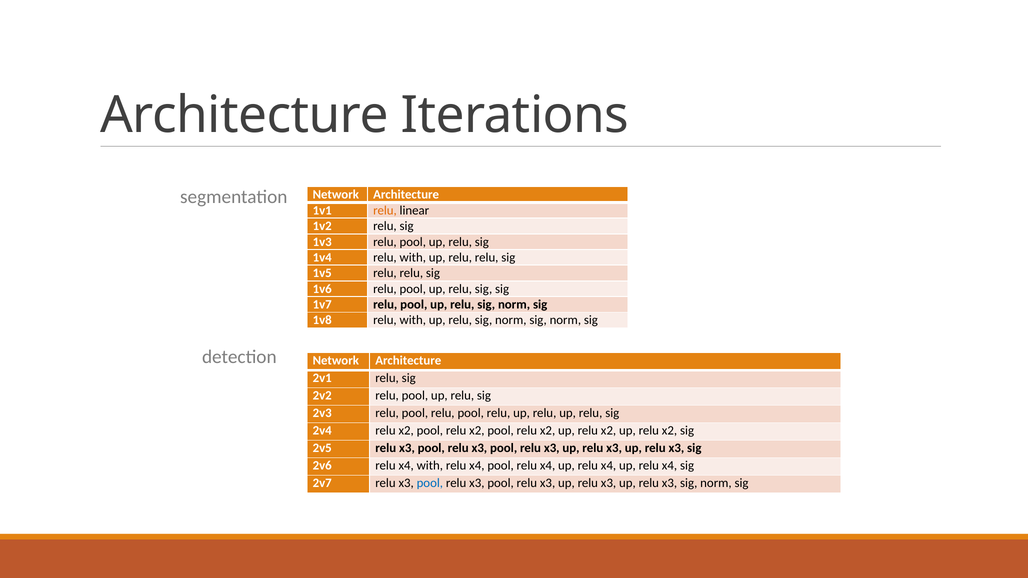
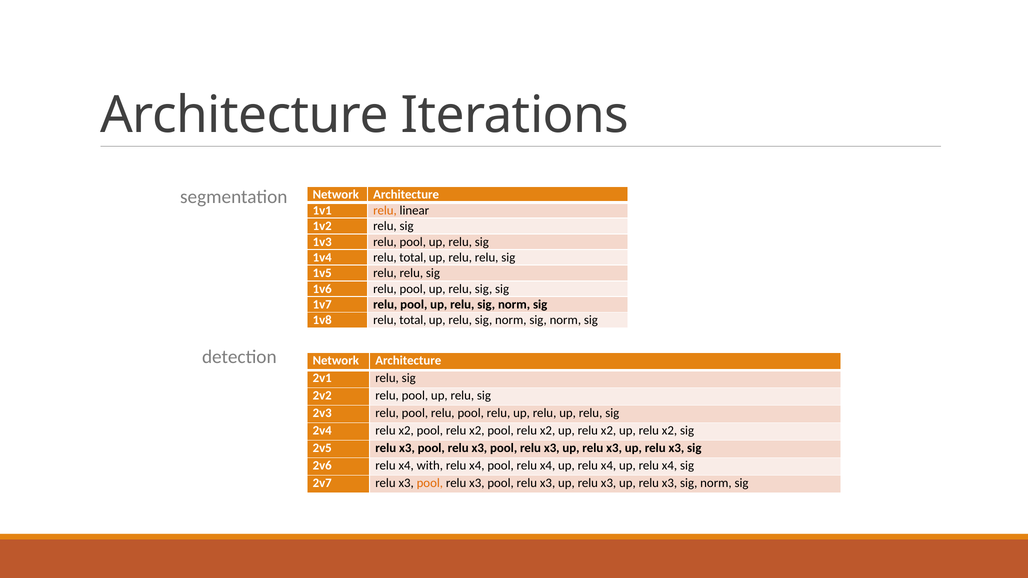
1v4 relu with: with -> total
1v8 relu with: with -> total
pool at (430, 483) colour: blue -> orange
